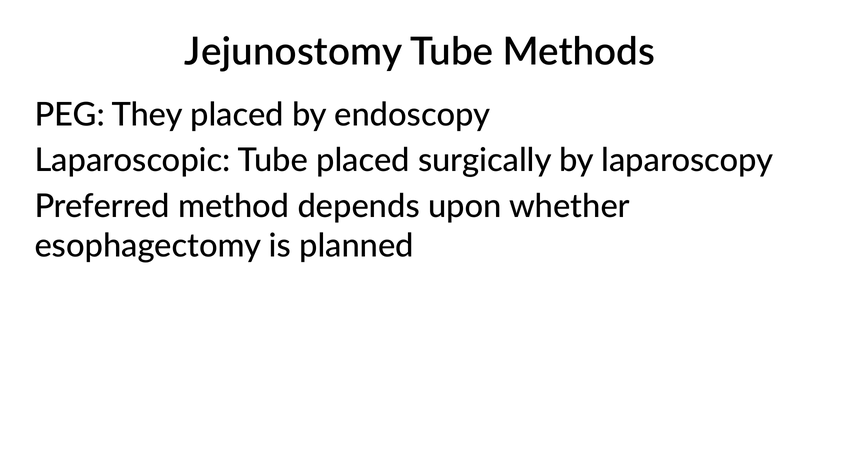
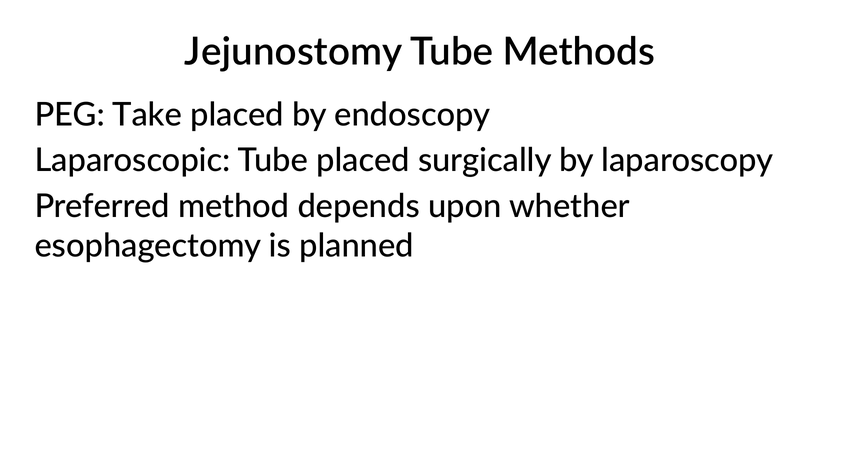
They: They -> Take
